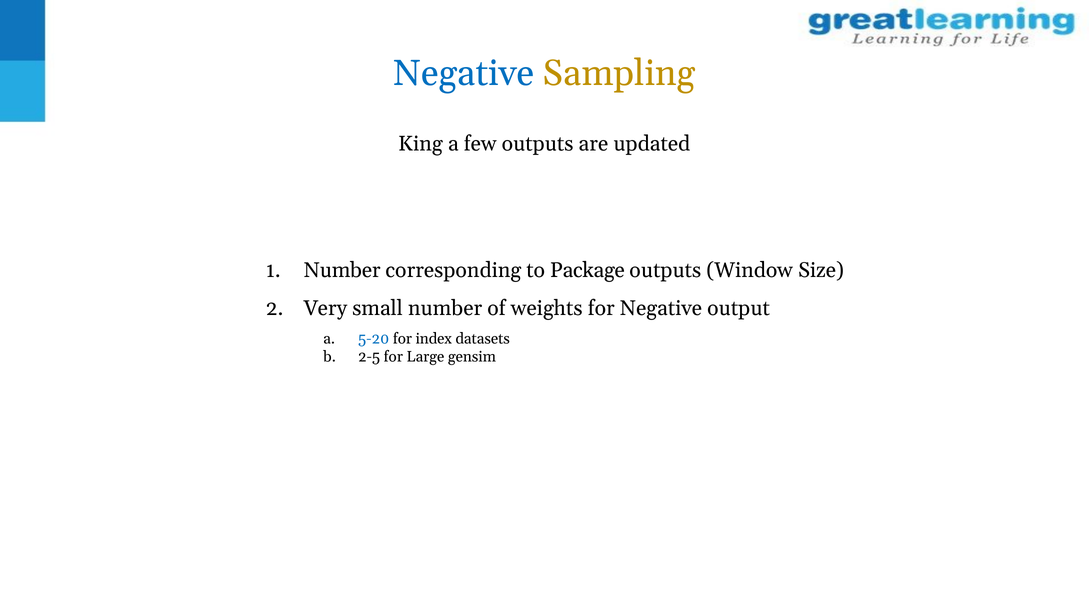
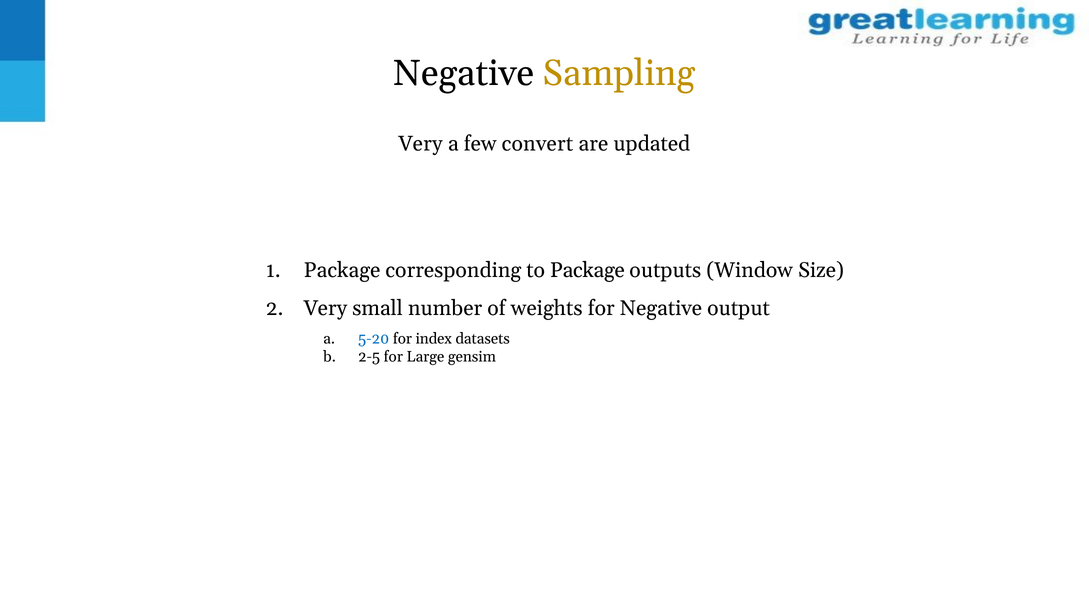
Negative at (464, 73) colour: blue -> black
King at (420, 144): King -> Very
few outputs: outputs -> convert
Number at (342, 270): Number -> Package
